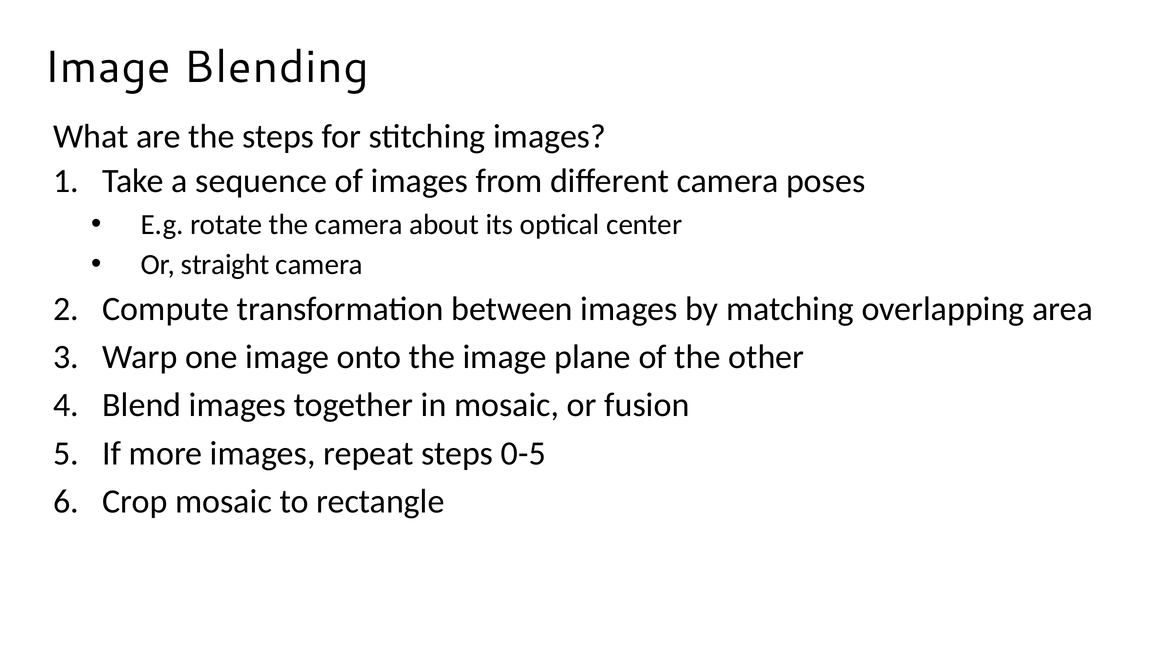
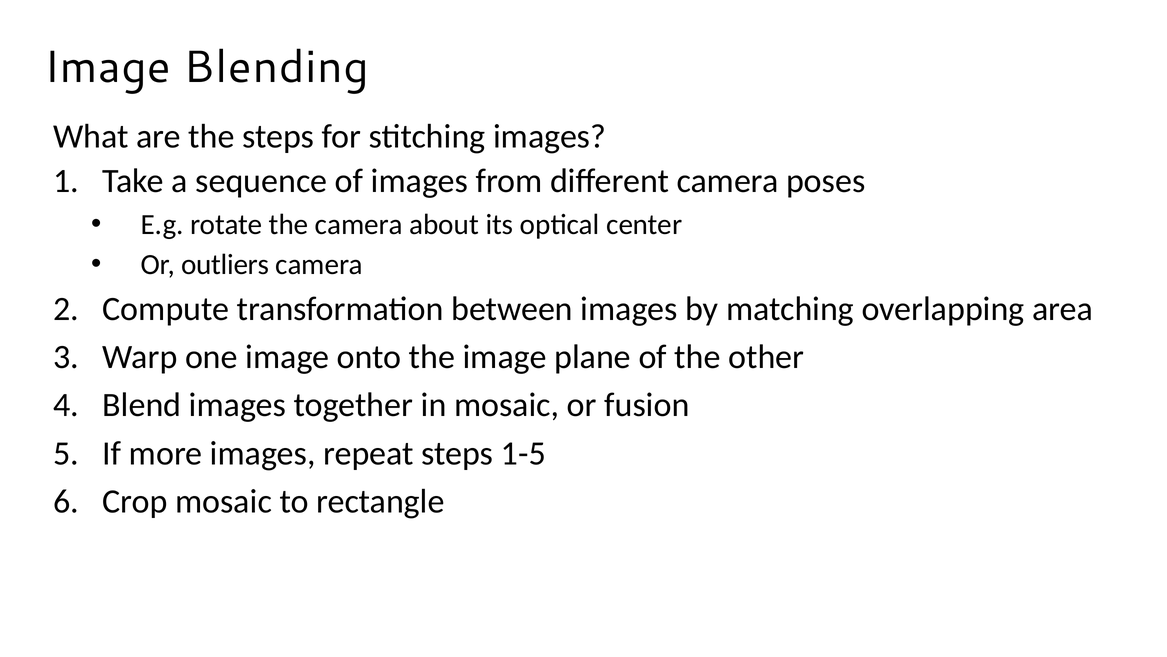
straight: straight -> outliers
0-5: 0-5 -> 1-5
